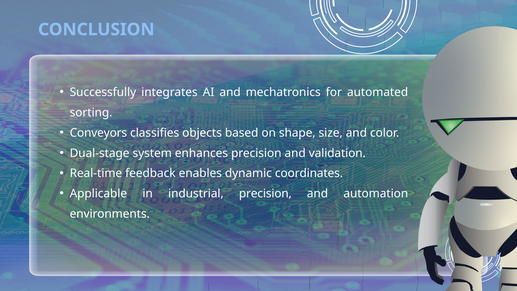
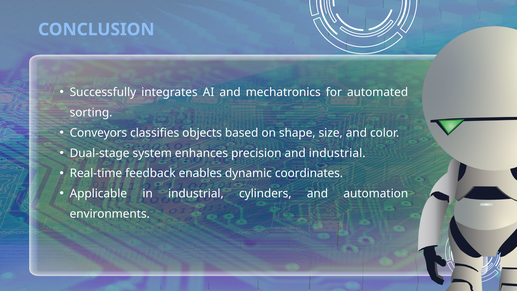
and validation: validation -> industrial
industrial precision: precision -> cylinders
